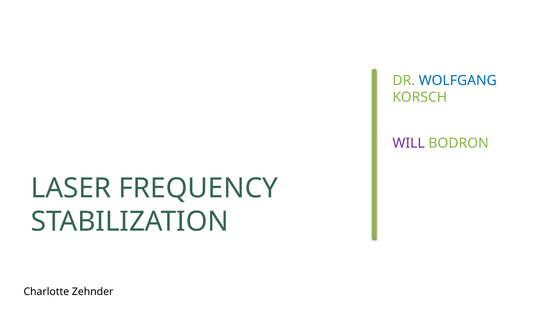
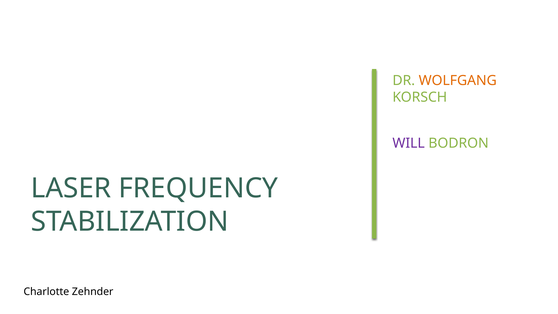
WOLFGANG colour: blue -> orange
